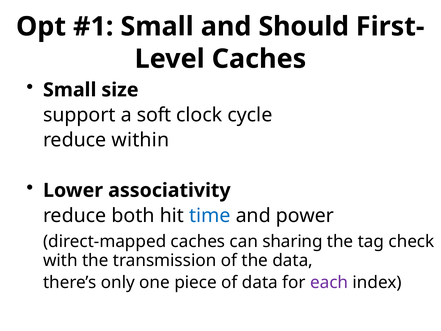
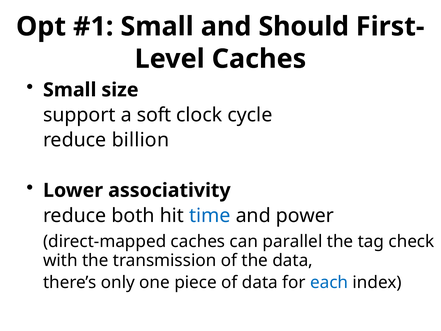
within: within -> billion
sharing: sharing -> parallel
each colour: purple -> blue
